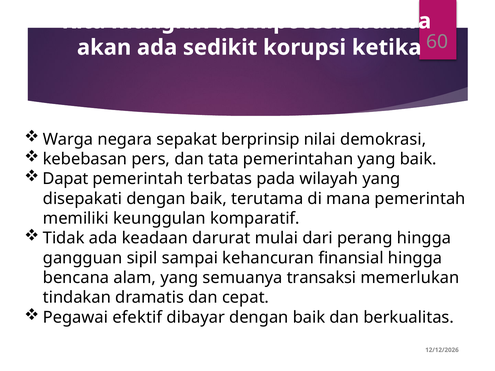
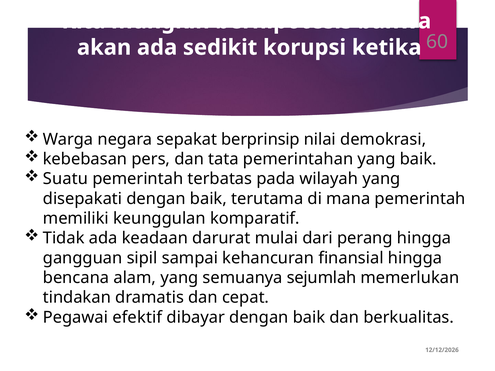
Dapat: Dapat -> Suatu
transaksi: transaksi -> sejumlah
